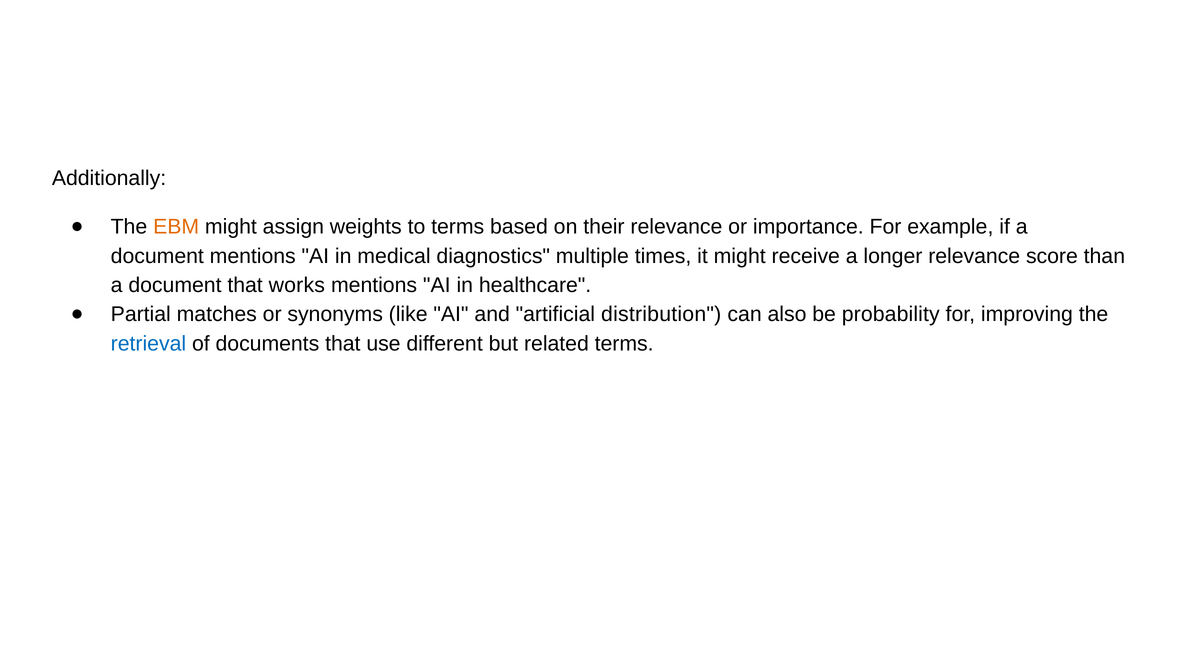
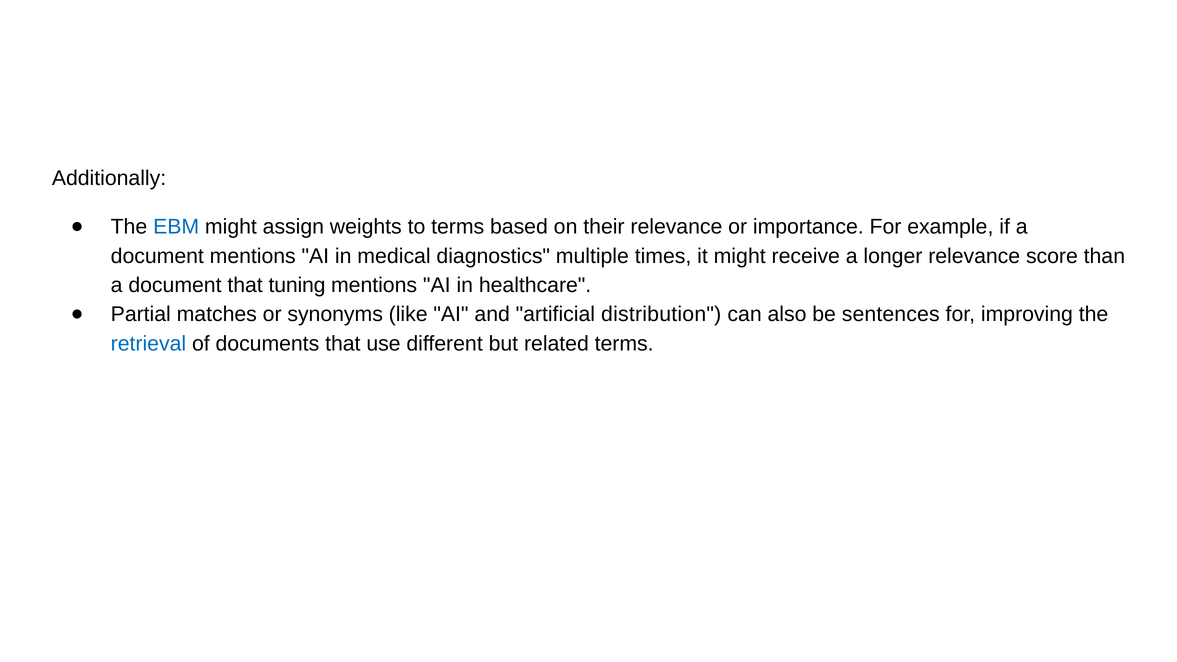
EBM colour: orange -> blue
works: works -> tuning
probability: probability -> sentences
